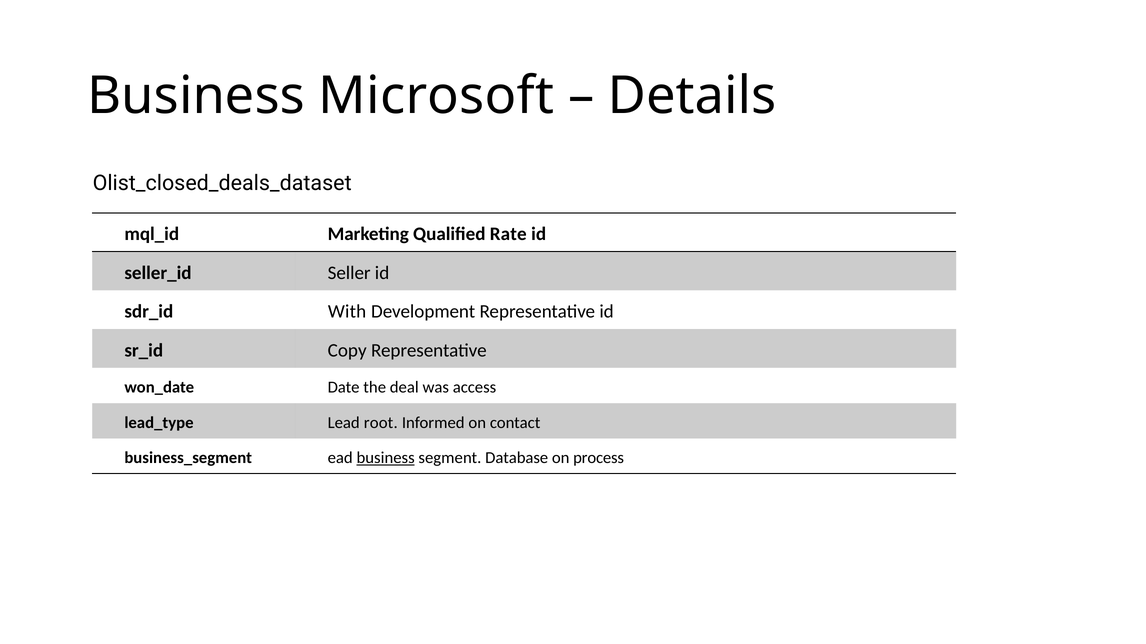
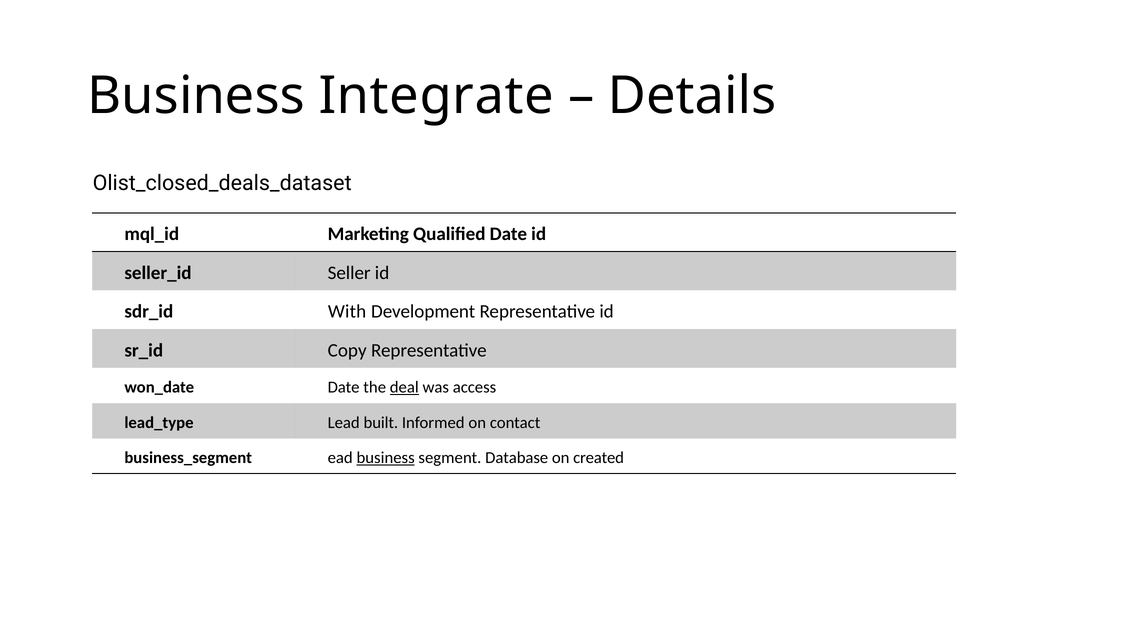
Microsoft: Microsoft -> Integrate
Qualified Rate: Rate -> Date
deal underline: none -> present
root: root -> built
process: process -> created
